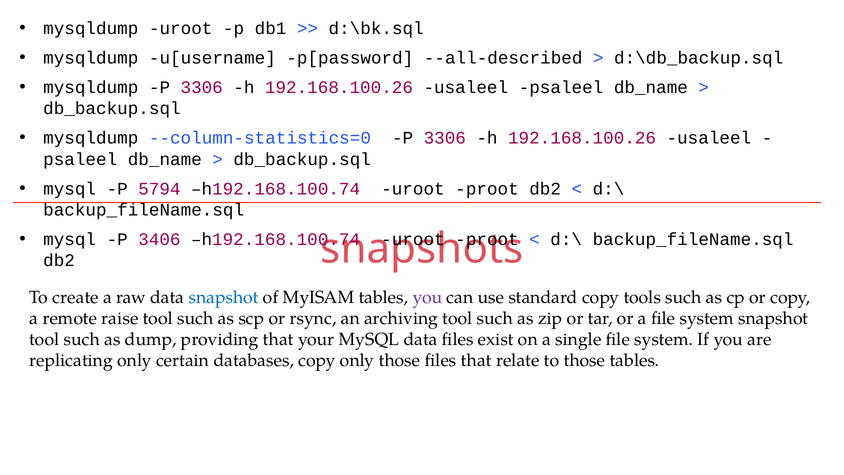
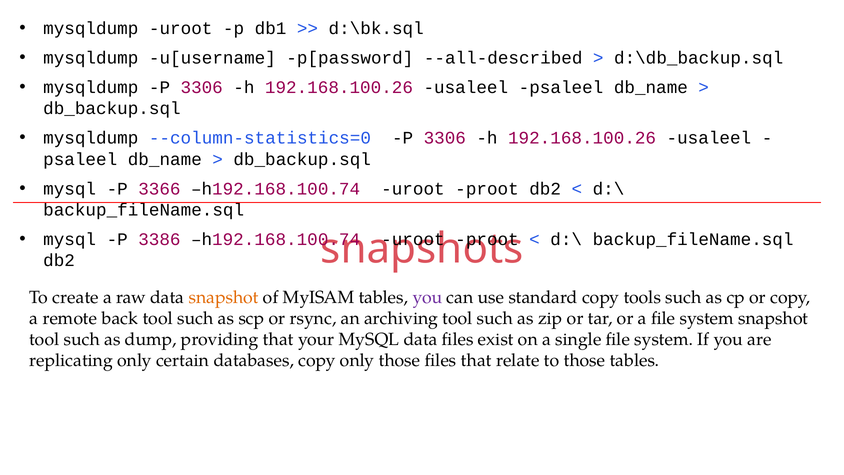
5794: 5794 -> 3366
3406: 3406 -> 3386
snapshot at (224, 297) colour: blue -> orange
raise: raise -> back
